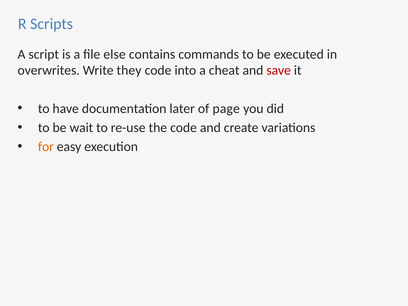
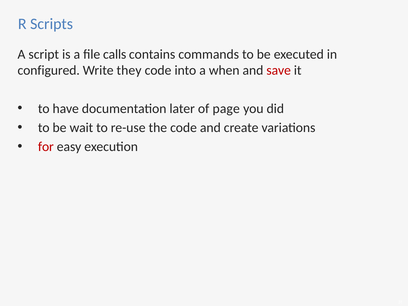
else: else -> calls
overwrites: overwrites -> configured
cheat: cheat -> when
for colour: orange -> red
